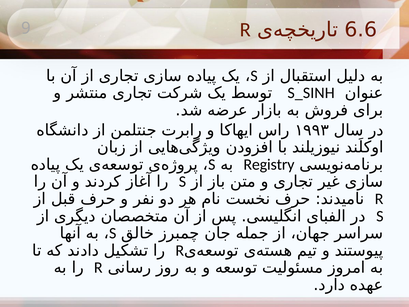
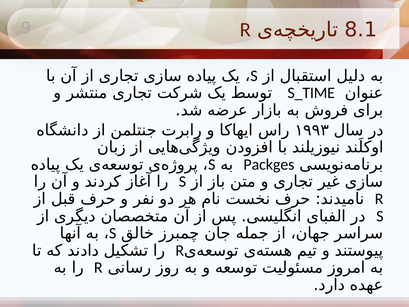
6.6: 6.6 -> 8.1
S_SINH: S_SINH -> S_TIME
Registry: Registry -> Packges
